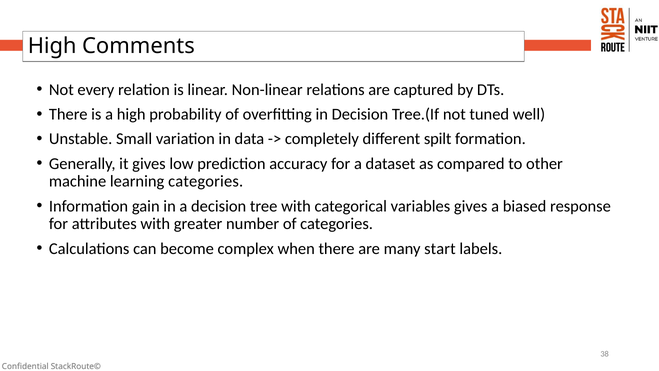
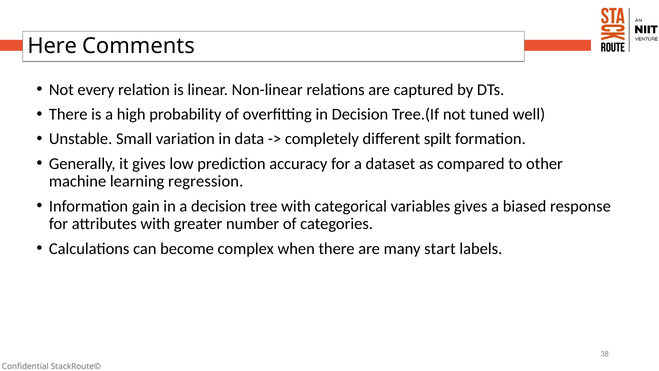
High at (52, 46): High -> Here
learning categories: categories -> regression
